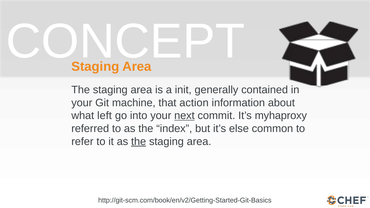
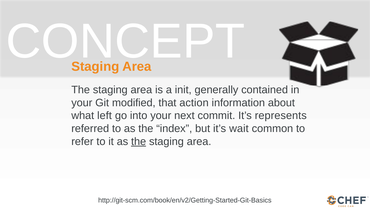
machine: machine -> modified
next underline: present -> none
myhaproxy: myhaproxy -> represents
else: else -> wait
